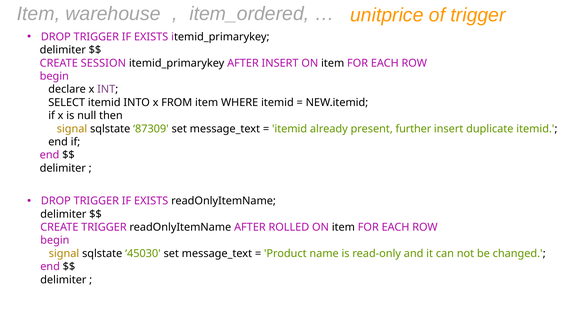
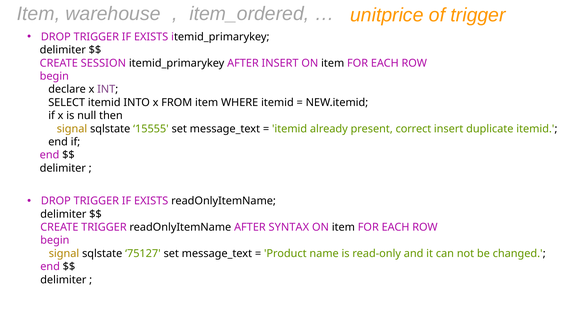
87309: 87309 -> 15555
further: further -> correct
ROLLED: ROLLED -> SYNTAX
45030: 45030 -> 75127
